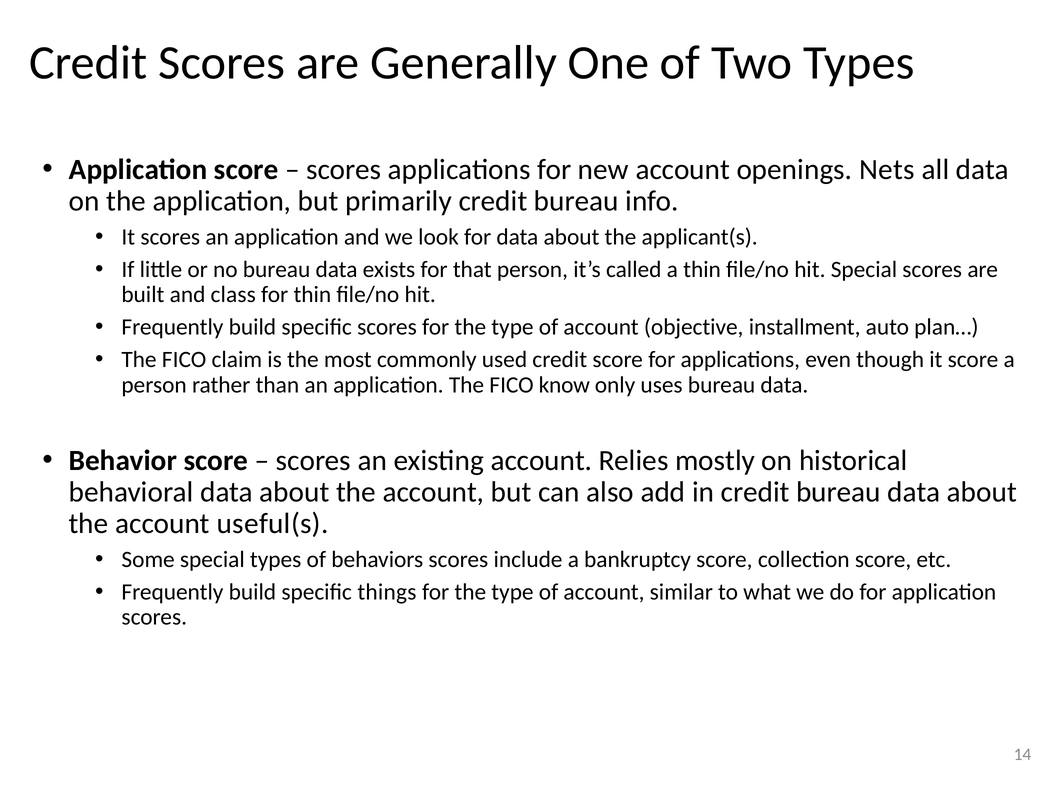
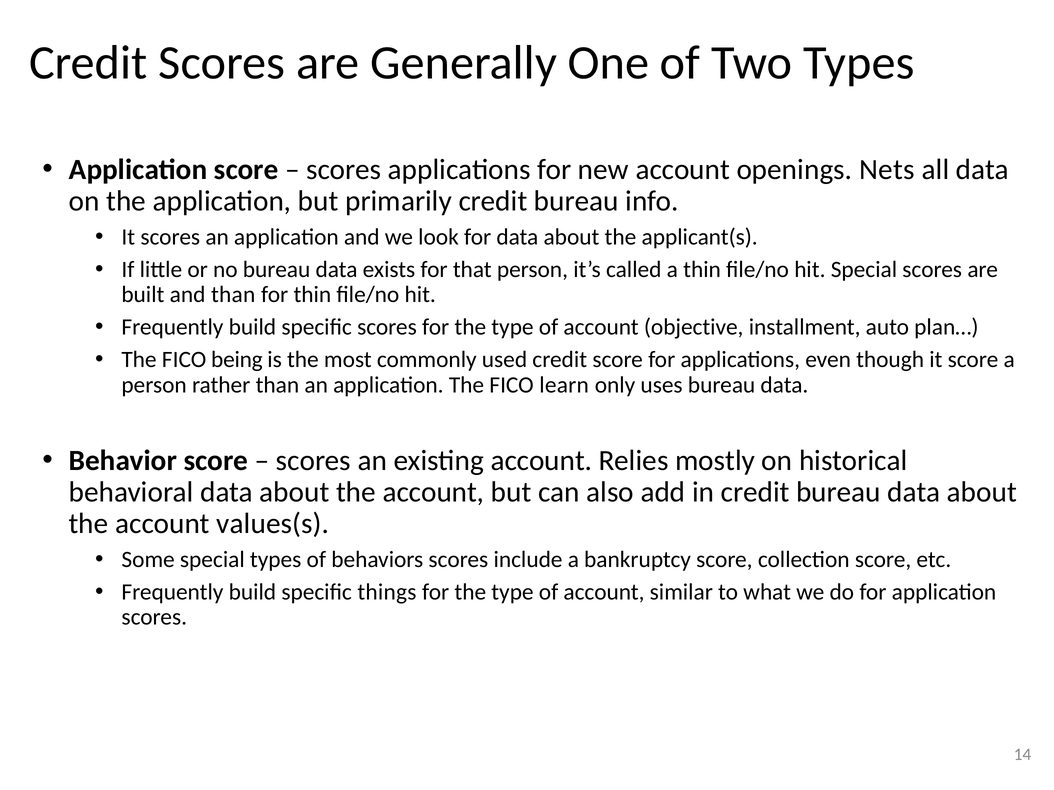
and class: class -> than
claim: claim -> being
know: know -> learn
useful(s: useful(s -> values(s
